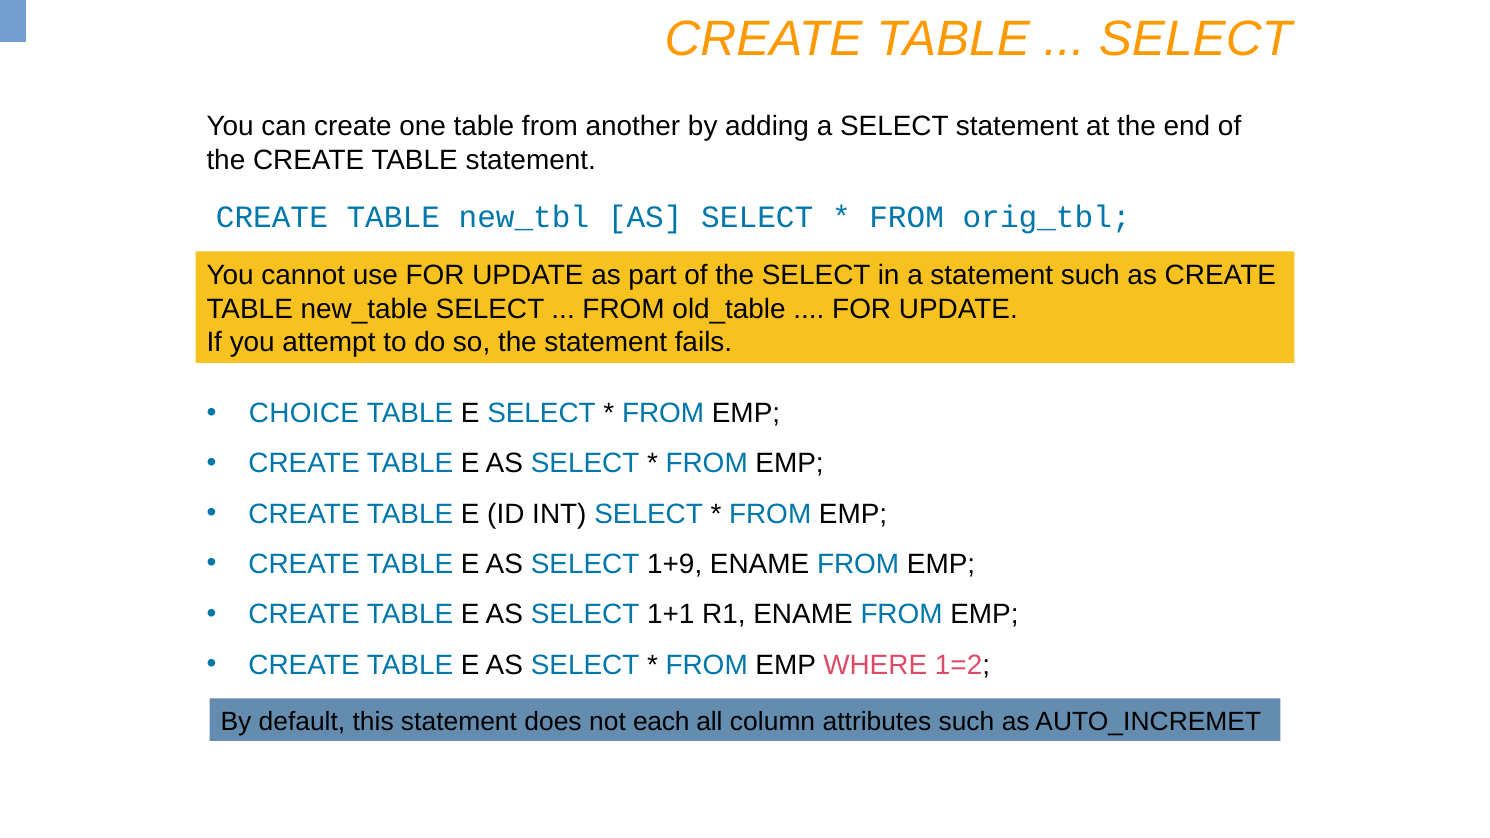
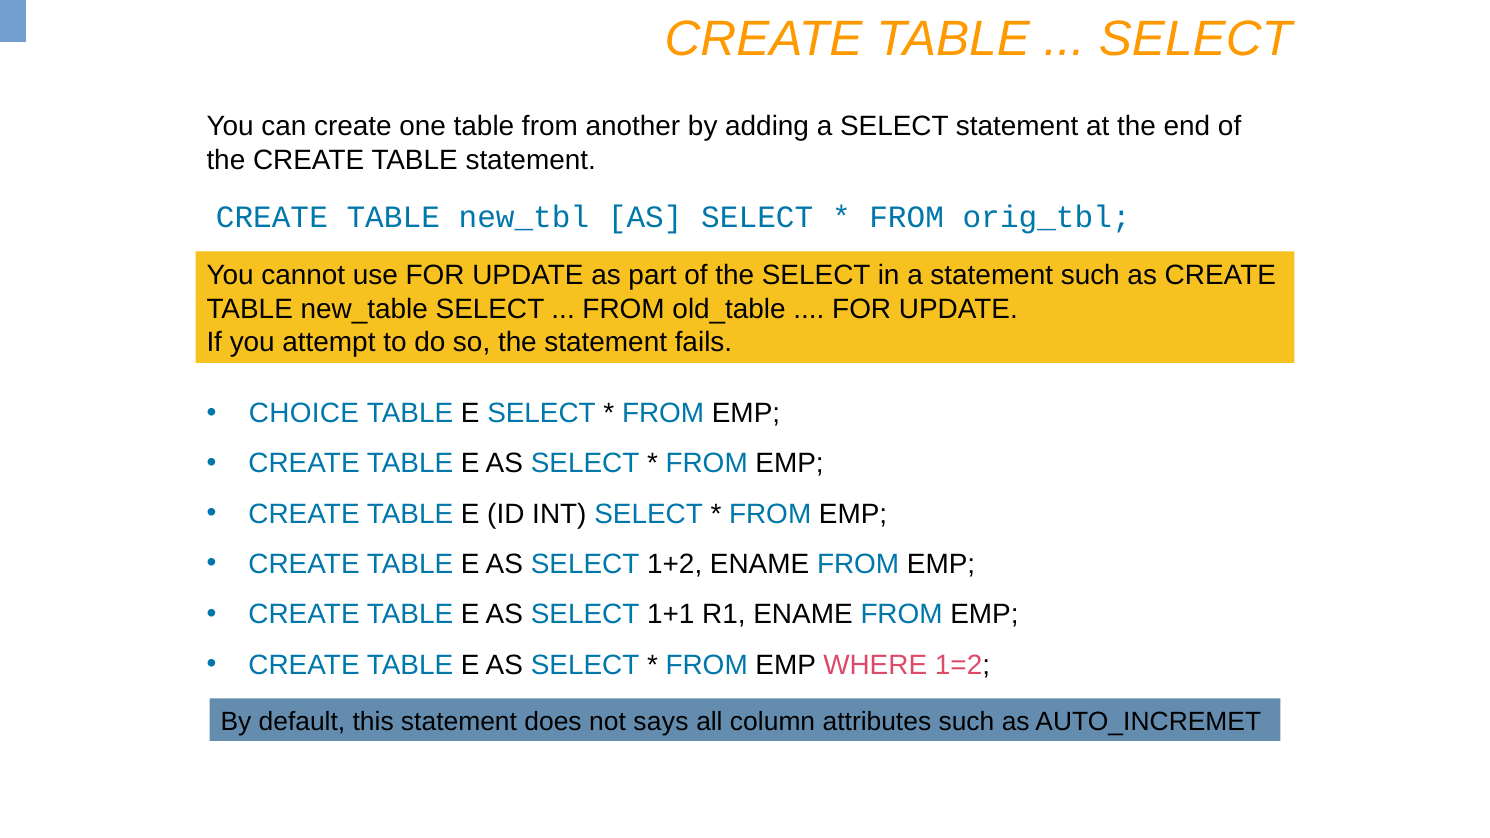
1+9: 1+9 -> 1+2
each: each -> says
